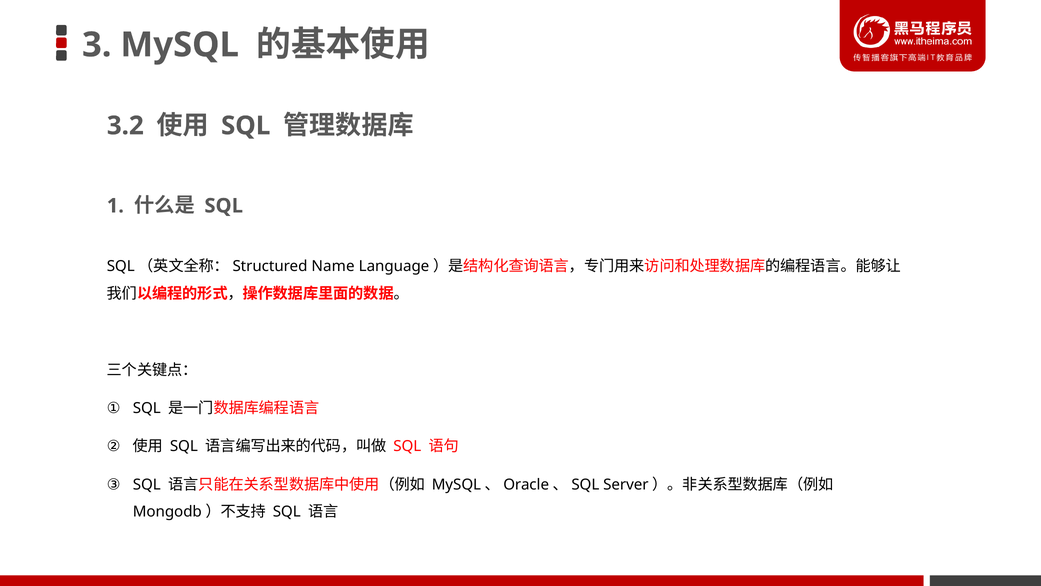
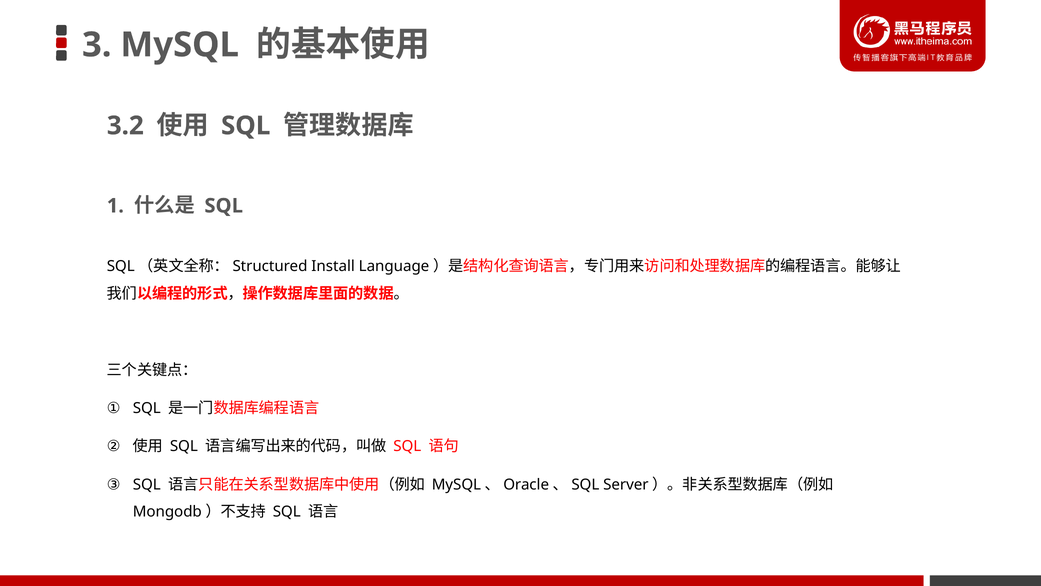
Name: Name -> Install
